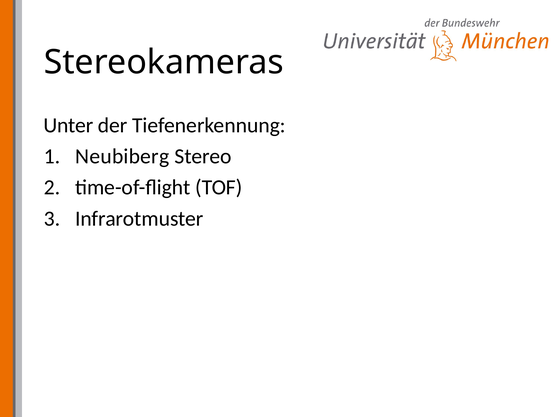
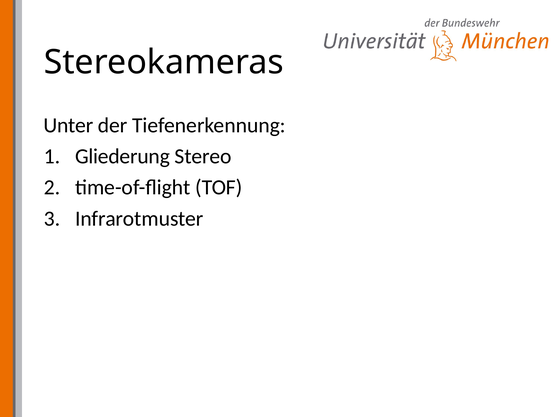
Neubiberg: Neubiberg -> Gliederung
